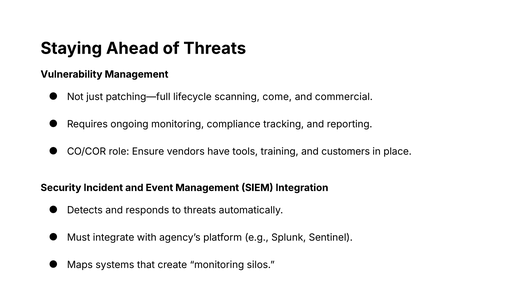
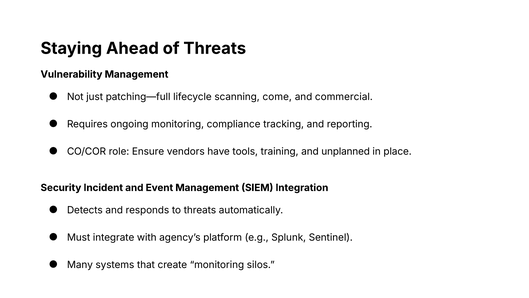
customers: customers -> unplanned
Maps: Maps -> Many
